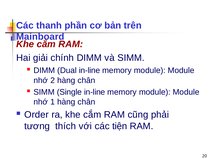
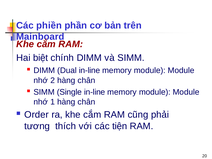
thanh: thanh -> phiền
giải: giải -> biệt
